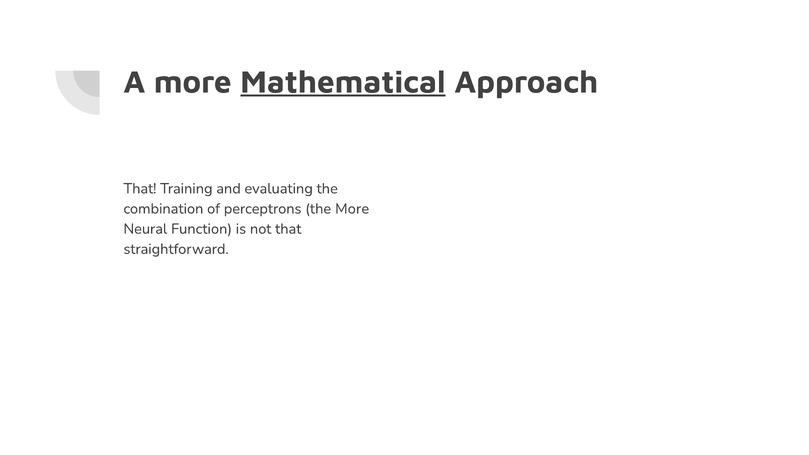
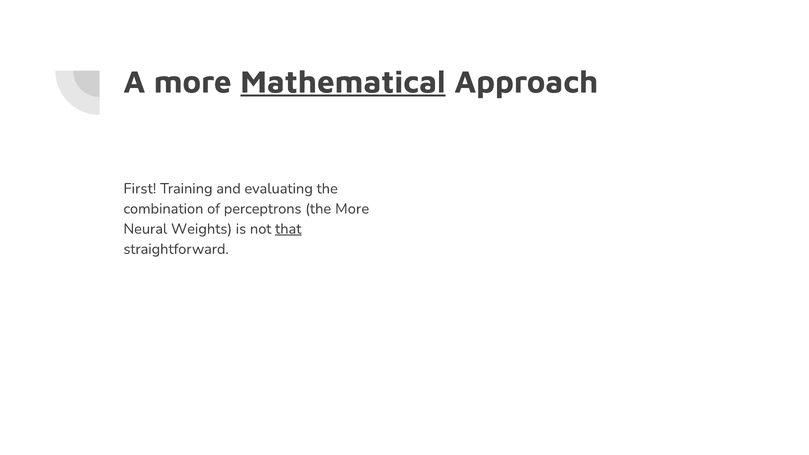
That at (140, 189): That -> First
Function: Function -> Weights
that at (288, 229) underline: none -> present
